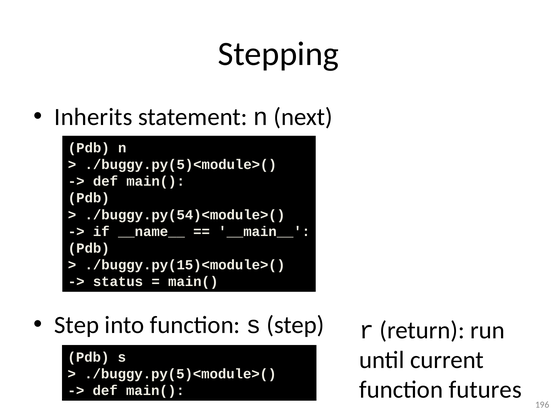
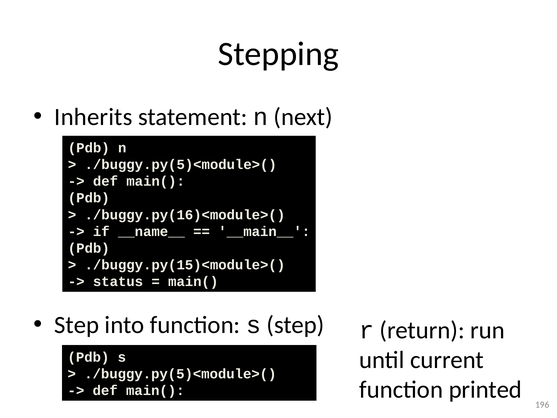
./buggy.py(54)<module>(: ./buggy.py(54)<module>( -> ./buggy.py(16)<module>(
futures: futures -> printed
